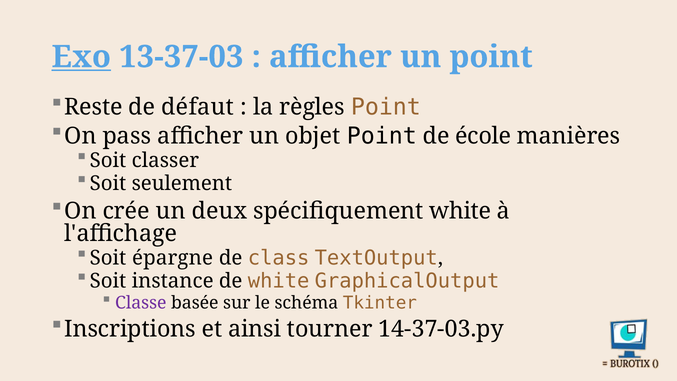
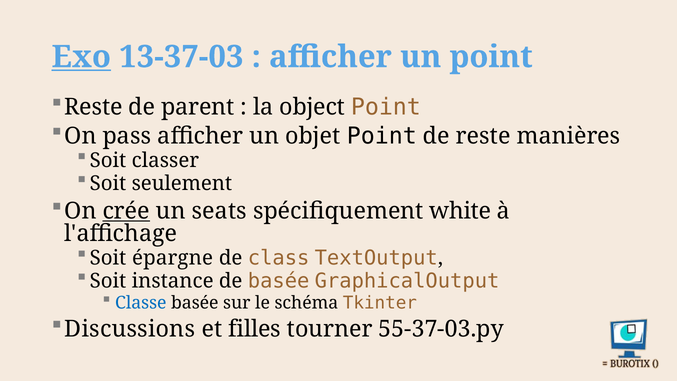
défaut: défaut -> parent
règles: règles -> object
de école: école -> reste
crée underline: none -> present
deux: deux -> seats
de white: white -> basée
Classe colour: purple -> blue
Inscriptions: Inscriptions -> Discussions
ainsi: ainsi -> filles
14-37-03.py: 14-37-03.py -> 55-37-03.py
